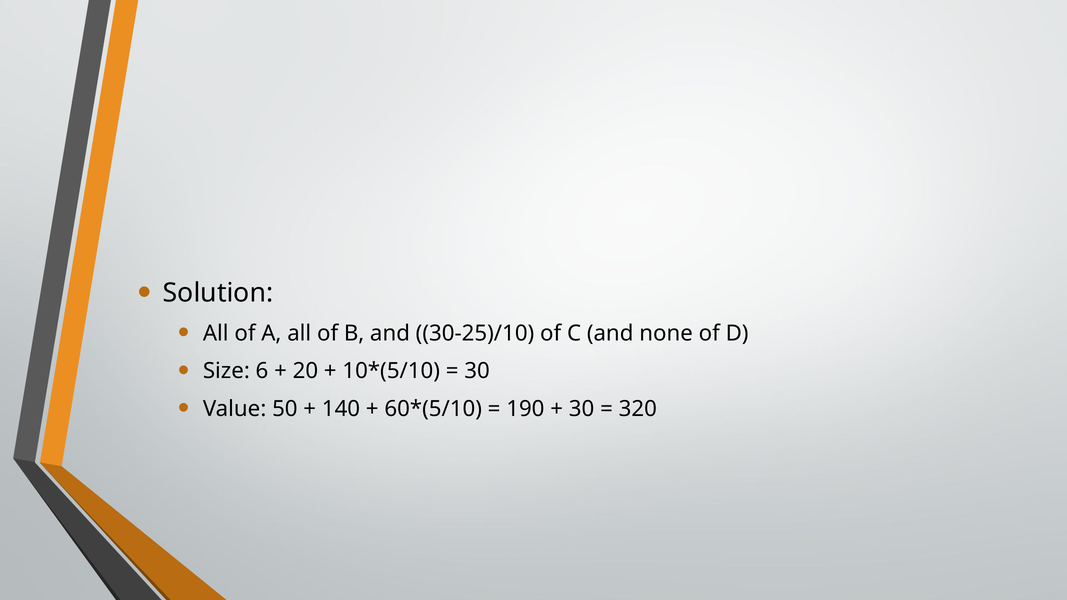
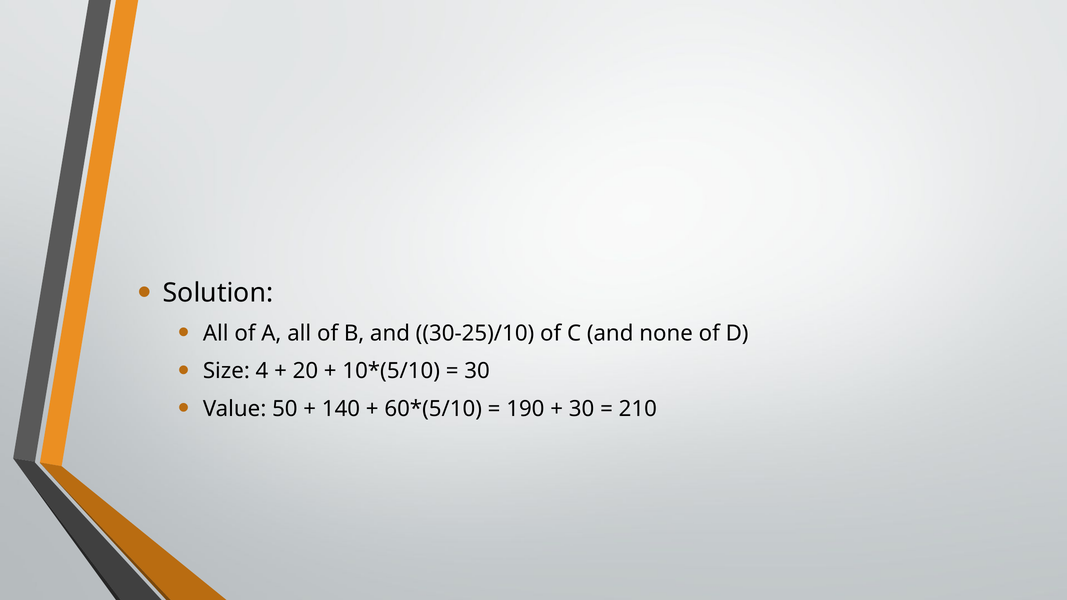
6: 6 -> 4
320: 320 -> 210
